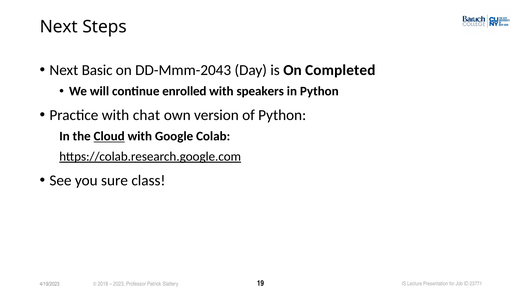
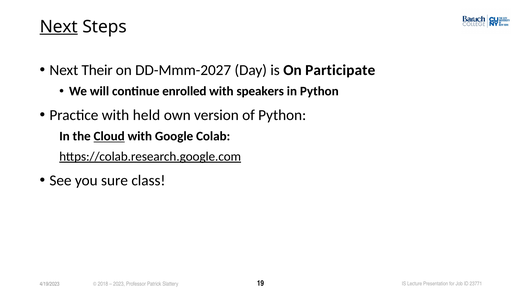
Next at (59, 27) underline: none -> present
Basic: Basic -> Their
DD-Mmm-2043: DD-Mmm-2043 -> DD-Mmm-2027
Completed: Completed -> Participate
chat: chat -> held
